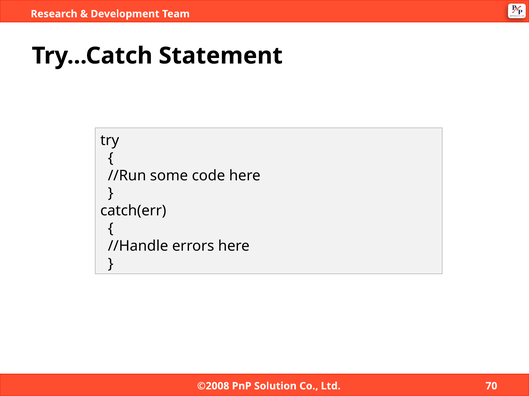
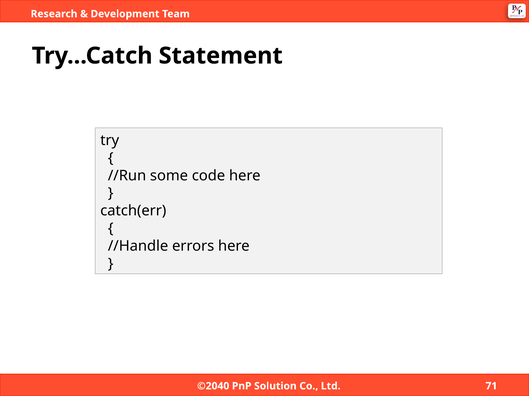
©2008: ©2008 -> ©2040
70: 70 -> 71
